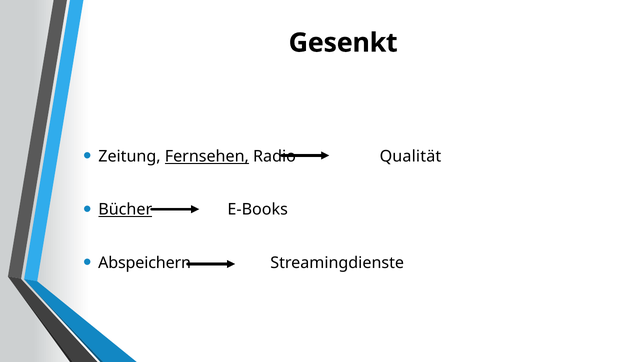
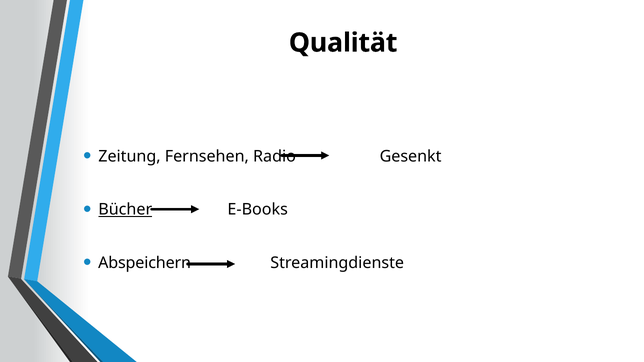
Gesenkt: Gesenkt -> Qualität
Fernsehen underline: present -> none
Qualität: Qualität -> Gesenkt
